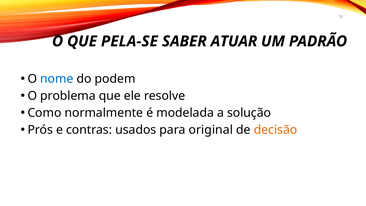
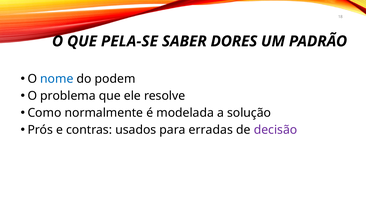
ATUAR: ATUAR -> DORES
original: original -> erradas
decisão colour: orange -> purple
